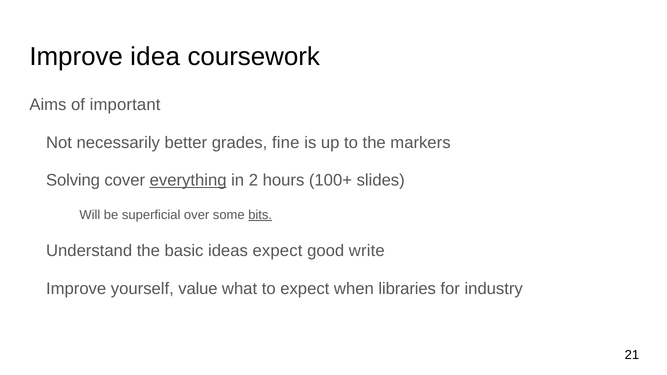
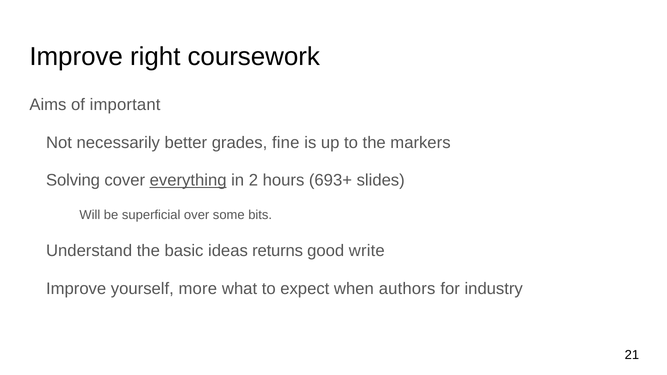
idea: idea -> right
100+: 100+ -> 693+
bits underline: present -> none
ideas expect: expect -> returns
value: value -> more
libraries: libraries -> authors
